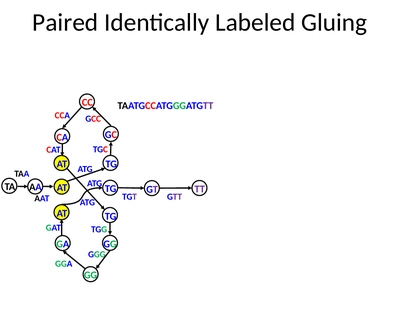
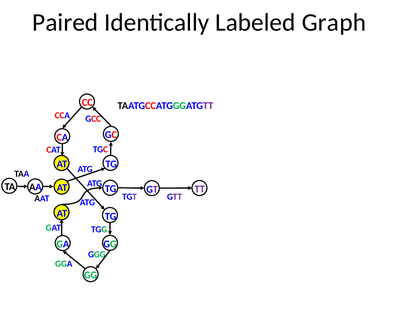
Gluing: Gluing -> Graph
